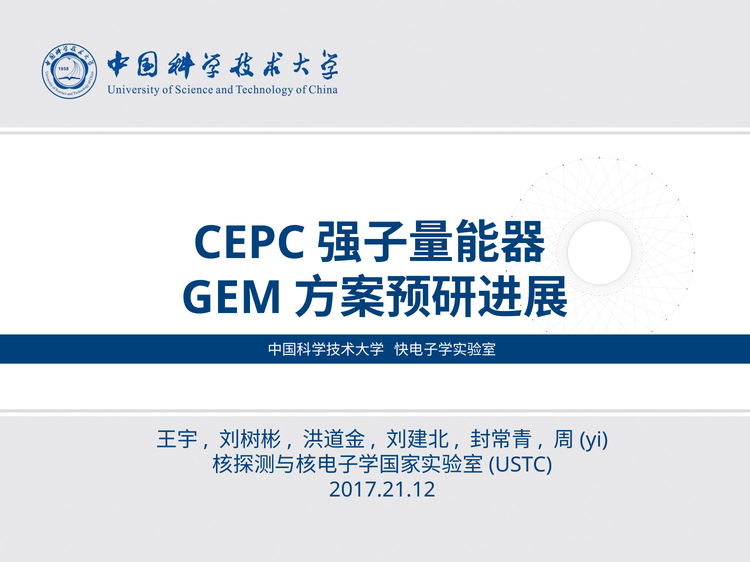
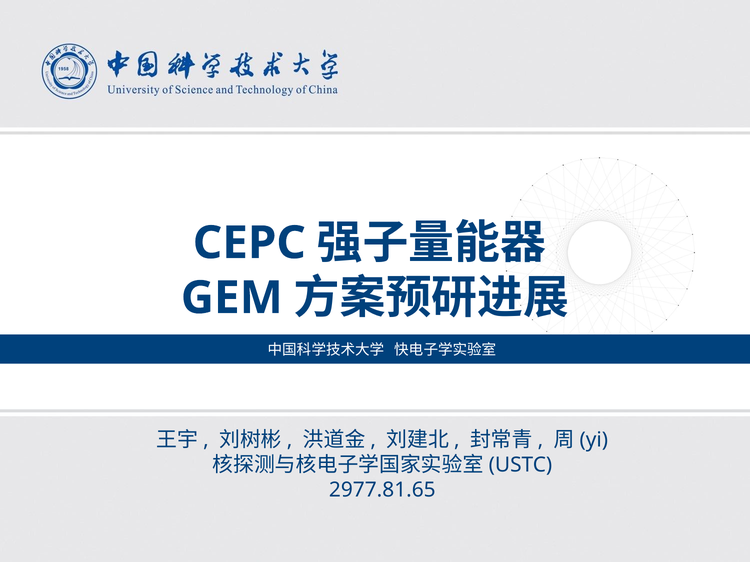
2017.21.12: 2017.21.12 -> 2977.81.65
